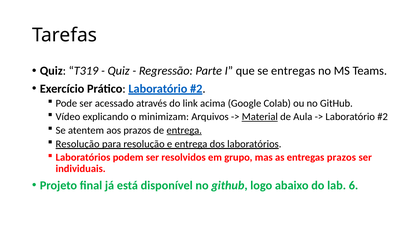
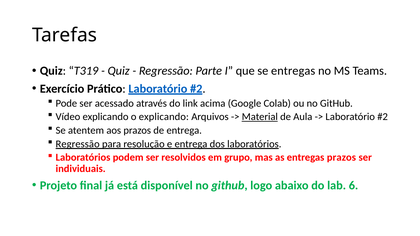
o minimizam: minimizam -> explicando
entrega at (184, 130) underline: present -> none
Resolução at (78, 144): Resolução -> Regressão
